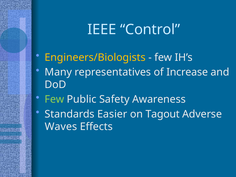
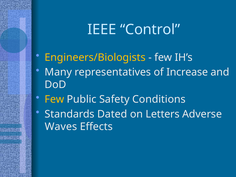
Few at (54, 99) colour: light green -> yellow
Awareness: Awareness -> Conditions
Easier: Easier -> Dated
Tagout: Tagout -> Letters
